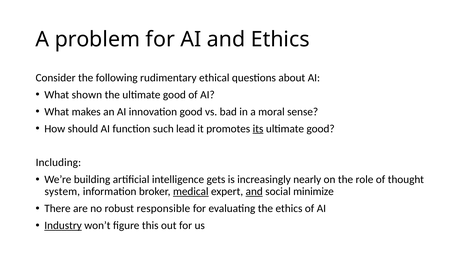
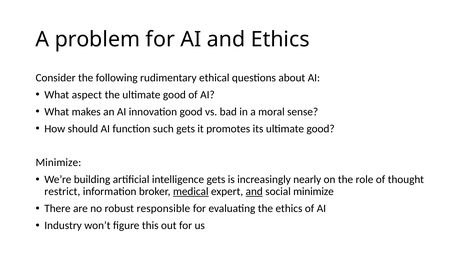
shown: shown -> aspect
such lead: lead -> gets
its underline: present -> none
Including at (58, 162): Including -> Minimize
system: system -> restrict
Industry underline: present -> none
